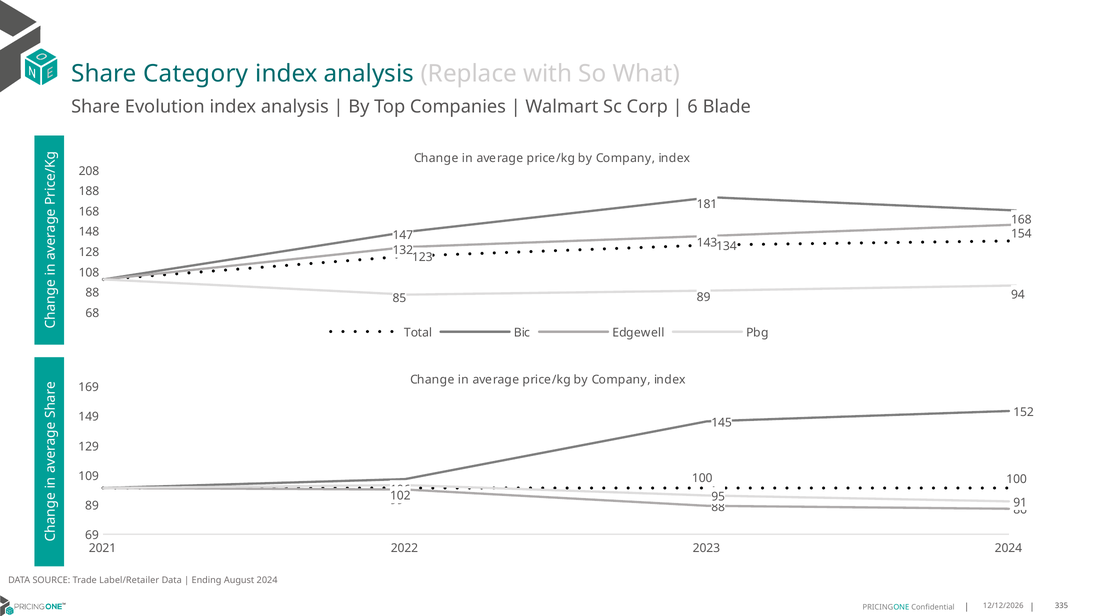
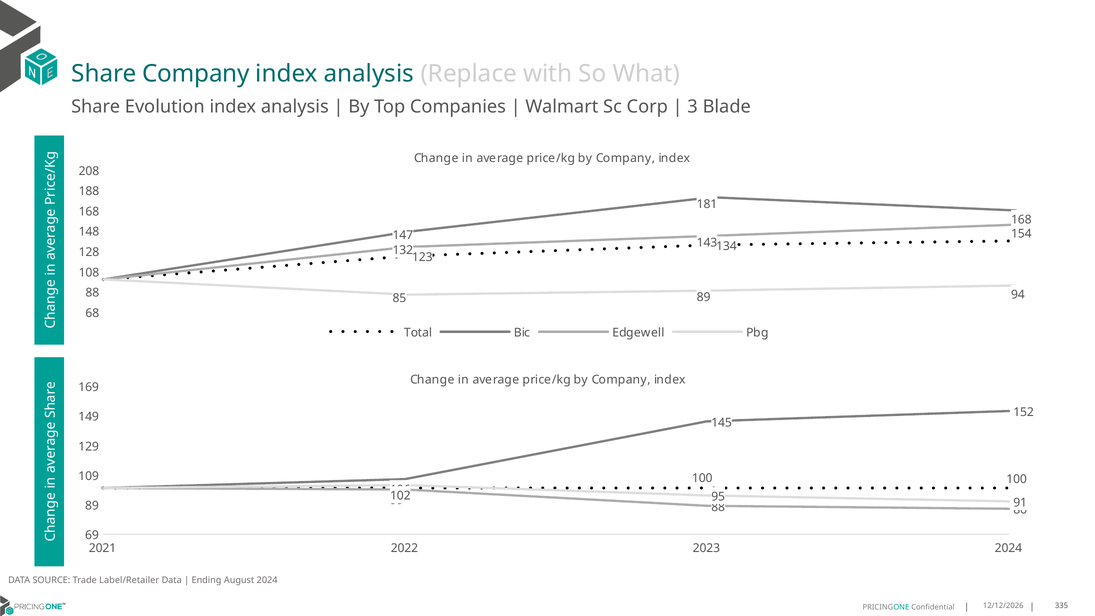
Share Category: Category -> Company
6: 6 -> 3
